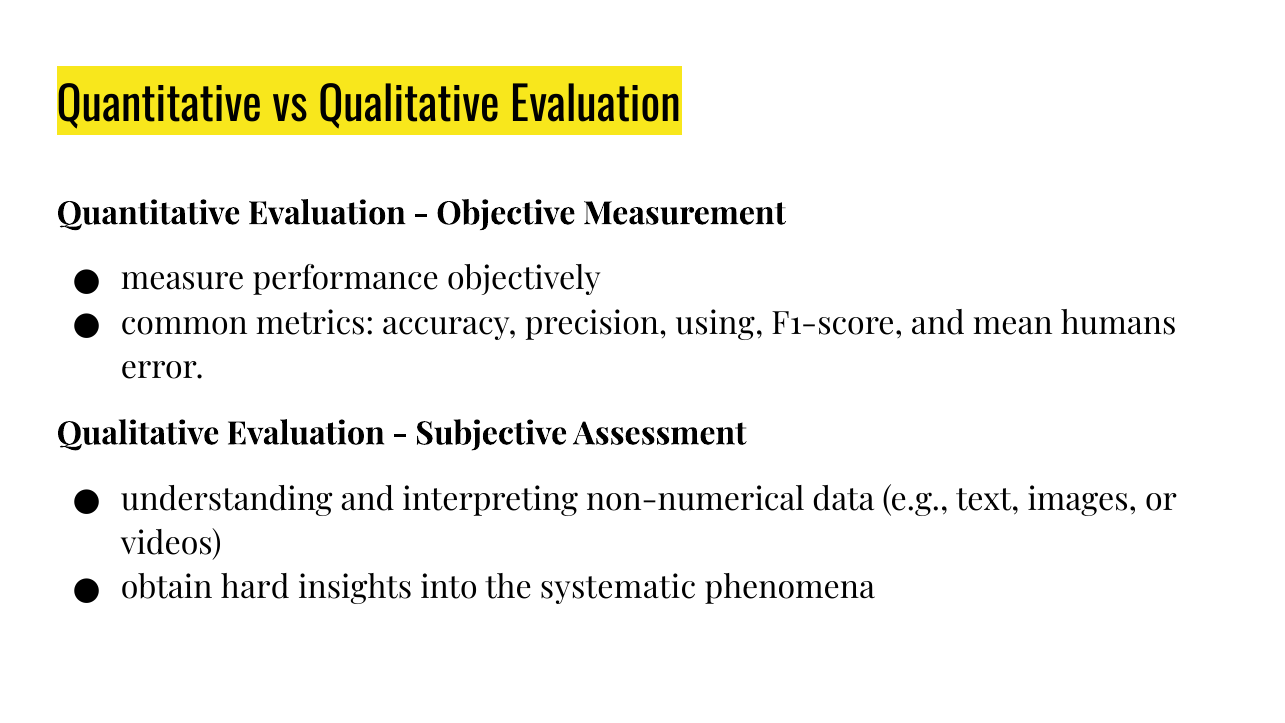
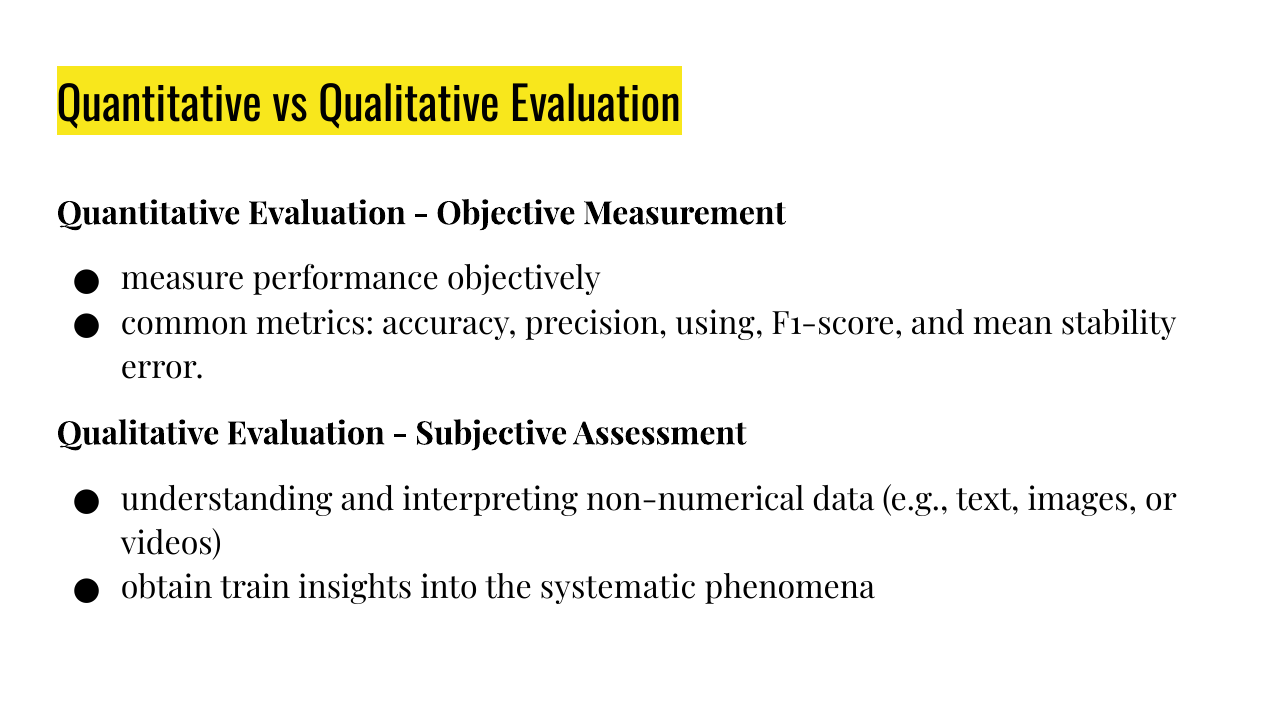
humans: humans -> stability
hard: hard -> train
